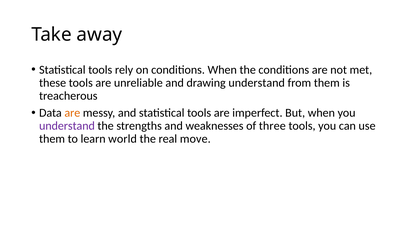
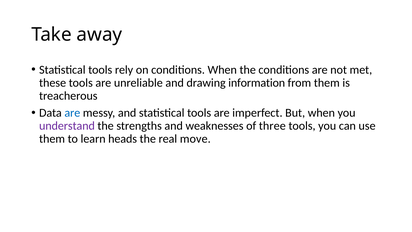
drawing understand: understand -> information
are at (72, 113) colour: orange -> blue
world: world -> heads
